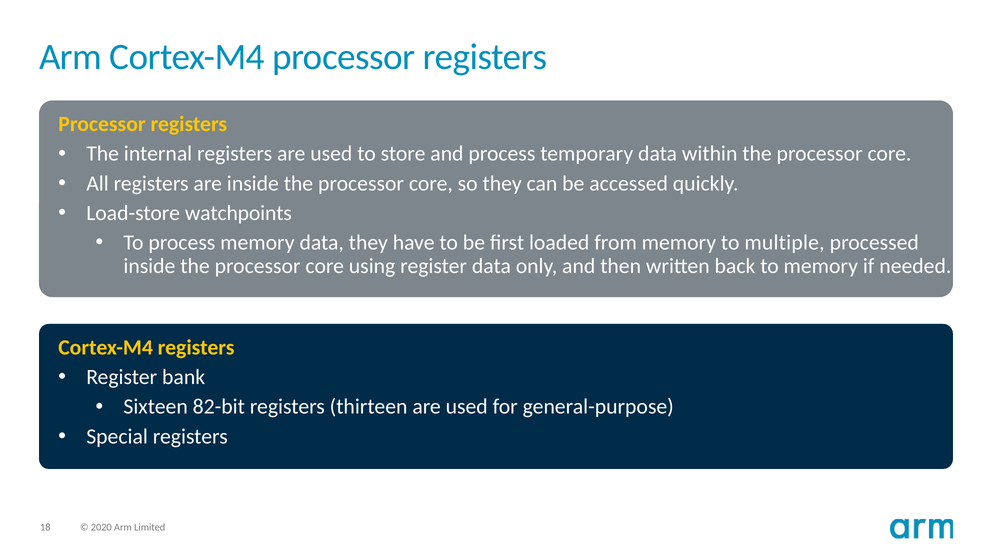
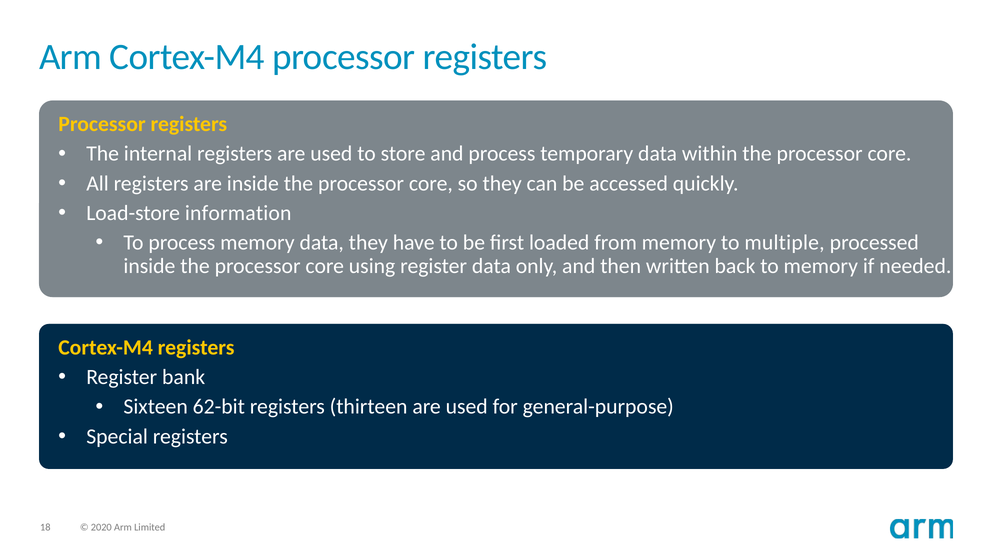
watchpoints: watchpoints -> information
82-bit: 82-bit -> 62-bit
